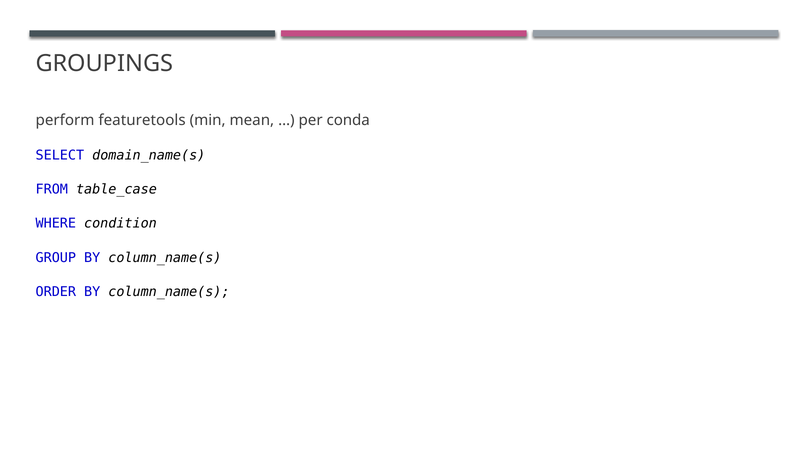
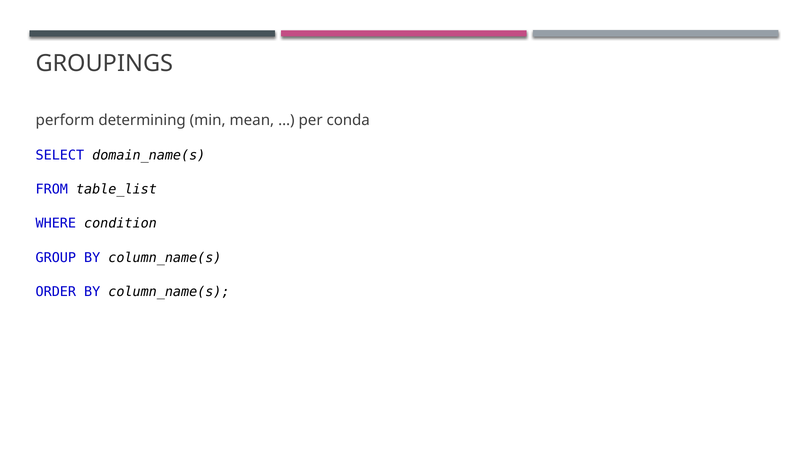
featuretools: featuretools -> determining
table_case: table_case -> table_list
